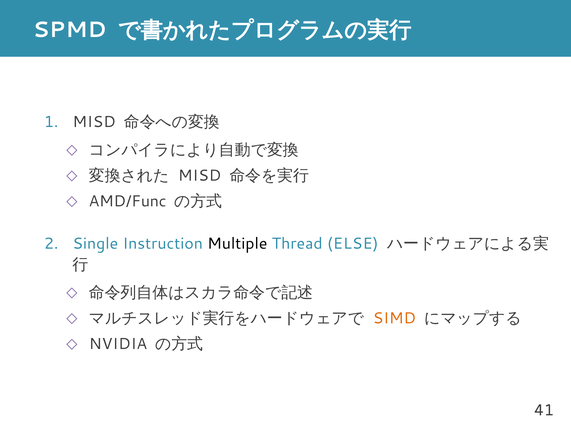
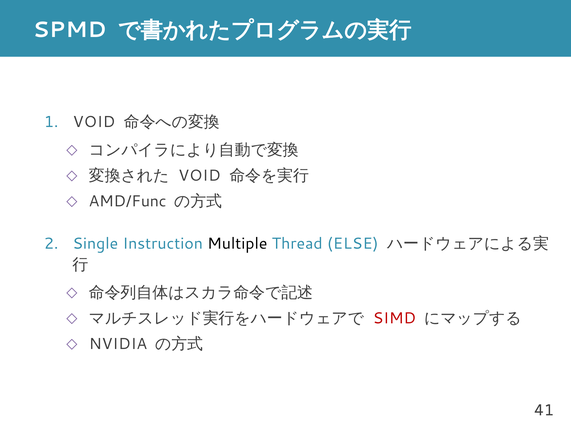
MISD at (94, 122): MISD -> VOID
MISD at (200, 176): MISD -> VOID
SIMD colour: orange -> red
